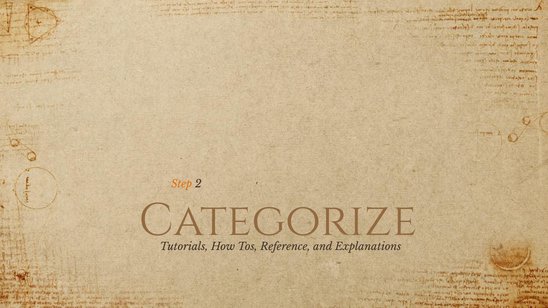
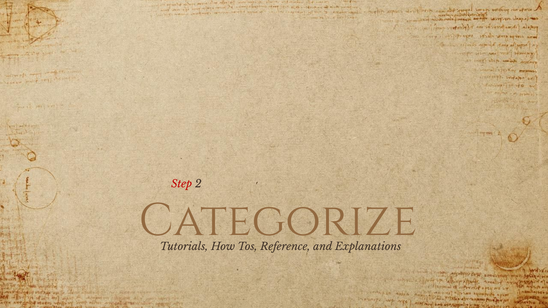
Step colour: orange -> red
